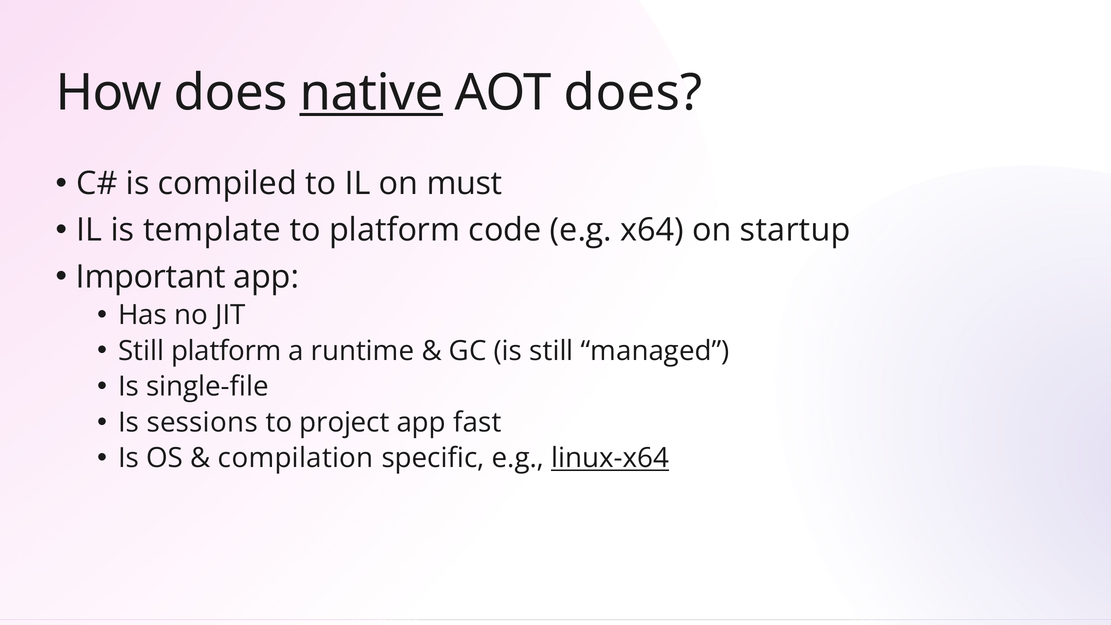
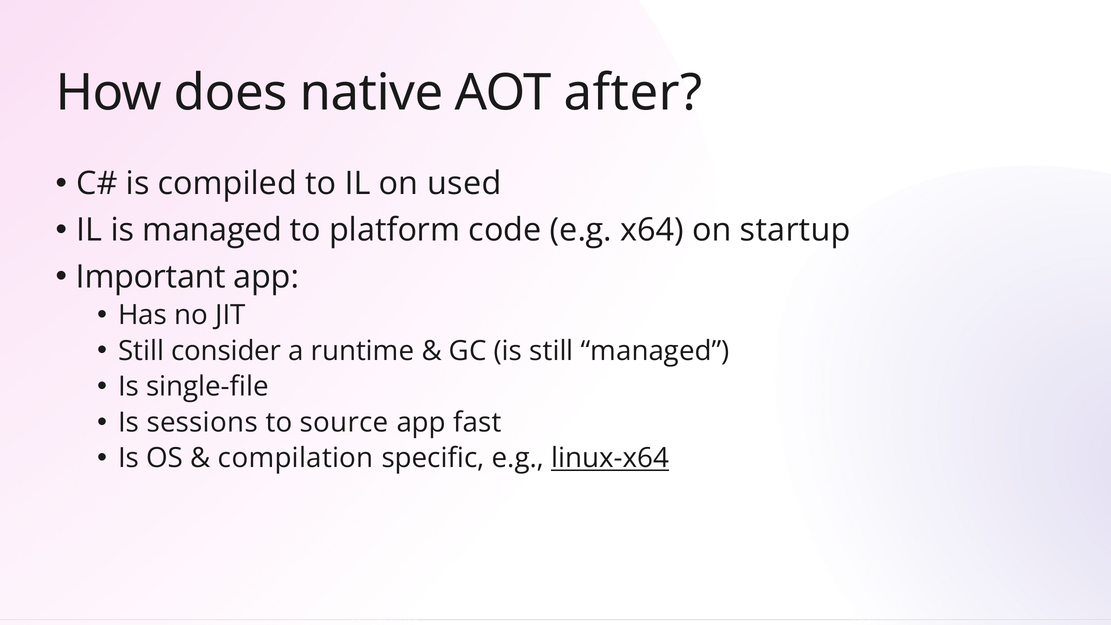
native underline: present -> none
AOT does: does -> after
must: must -> used
is template: template -> managed
Still platform: platform -> consider
project: project -> source
